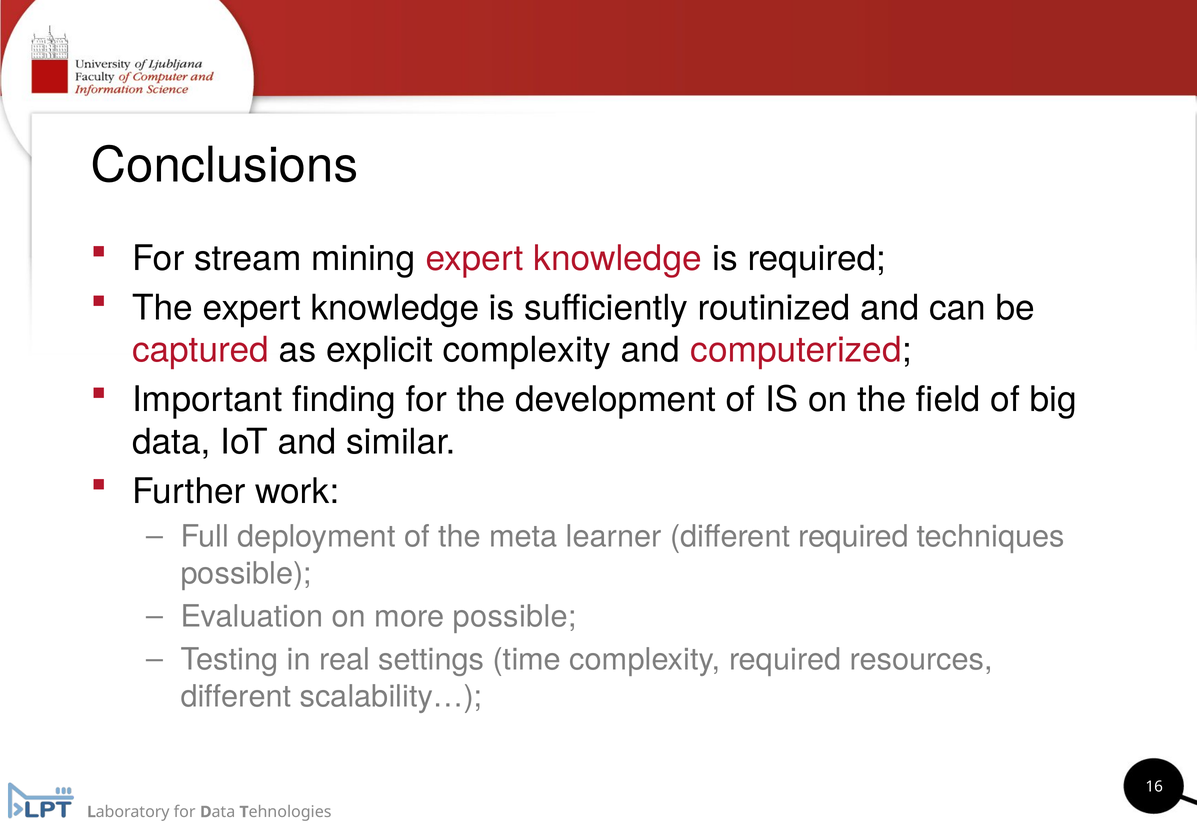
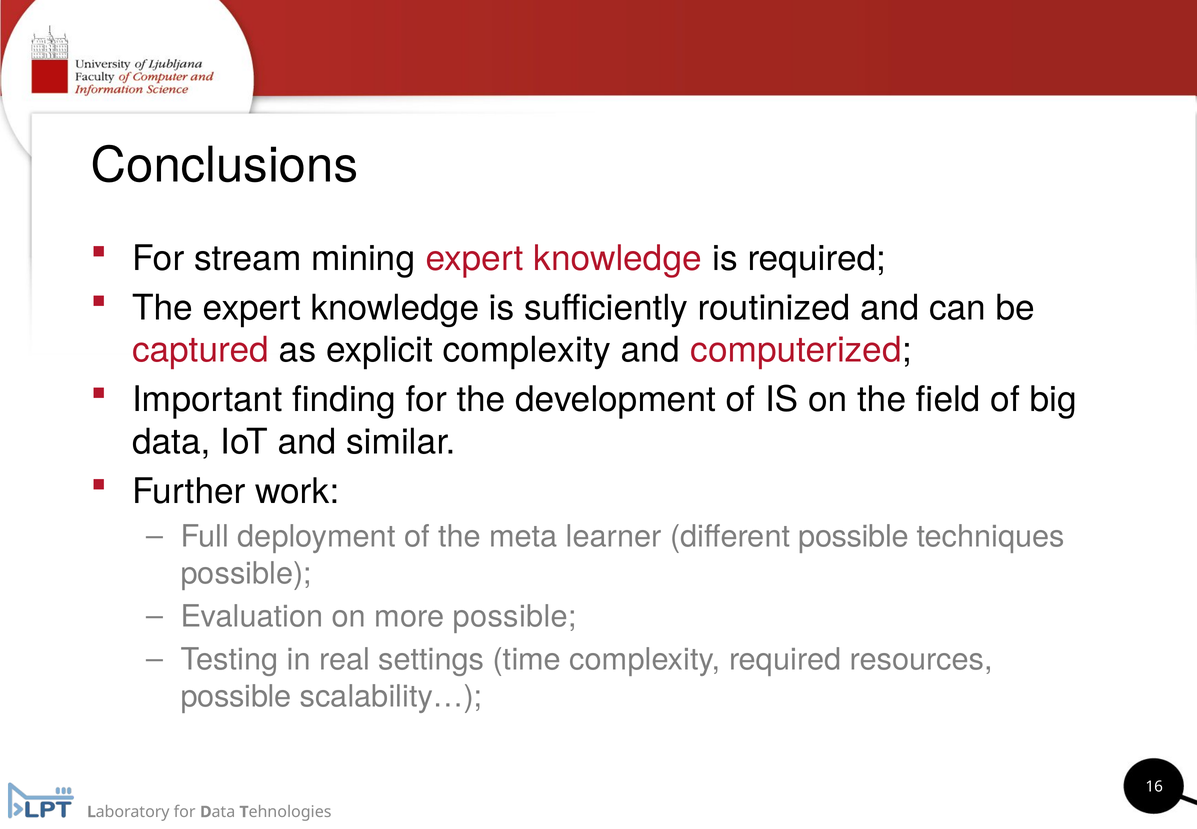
different required: required -> possible
different at (236, 696): different -> possible
